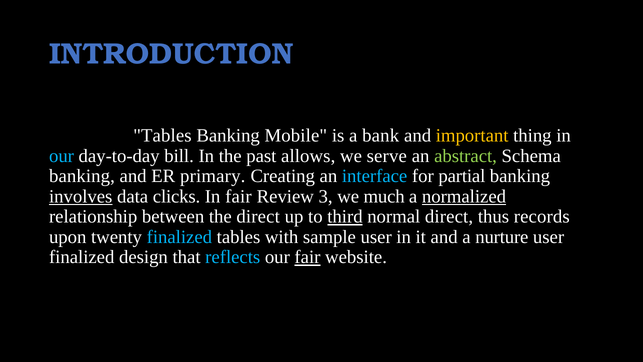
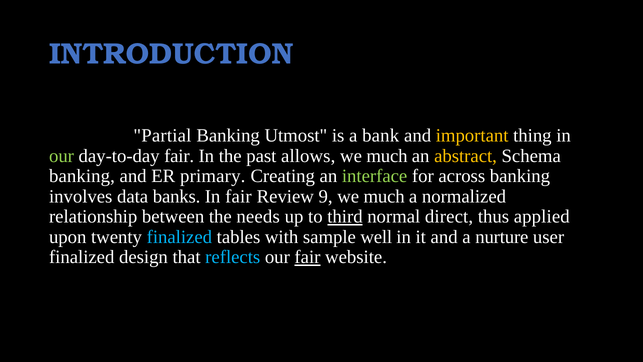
Tables at (162, 136): Tables -> Partial
Mobile: Mobile -> Utmost
our at (62, 156) colour: light blue -> light green
day-to-day bill: bill -> fair
serve at (387, 156): serve -> much
abstract colour: light green -> yellow
interface colour: light blue -> light green
partial: partial -> across
involves underline: present -> none
clicks: clicks -> banks
3: 3 -> 9
normalized underline: present -> none
the direct: direct -> needs
records: records -> applied
sample user: user -> well
